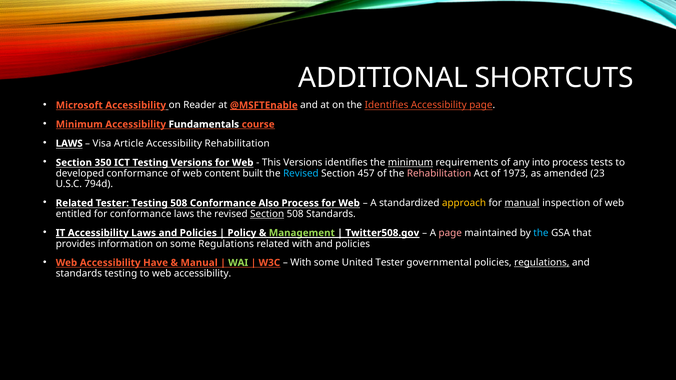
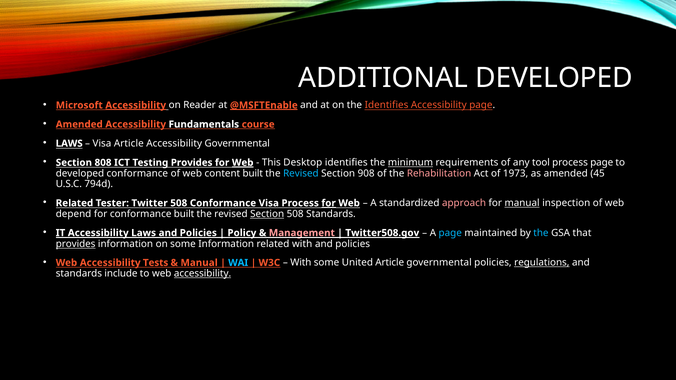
ADDITIONAL SHORTCUTS: SHORTCUTS -> DEVELOPED
Accessibility at (136, 105) underline: none -> present
Minimum at (79, 124): Minimum -> Amended
Accessibility Rehabilitation: Rehabilitation -> Governmental
350: 350 -> 808
Testing Versions: Versions -> Provides
Web at (243, 163) underline: none -> present
This Versions: Versions -> Desktop
into: into -> tool
process tests: tests -> page
457: 457 -> 908
23: 23 -> 45
Tester Testing: Testing -> Twitter
Conformance Also: Also -> Visa
for at (329, 203) underline: none -> present
approach colour: yellow -> pink
entitled: entitled -> depend
conformance laws: laws -> built
Management colour: light green -> pink
page at (450, 233) colour: pink -> light blue
provides at (76, 244) underline: none -> present
some Regulations: Regulations -> Information
Have: Have -> Tests
WAI colour: light green -> light blue
United Tester: Tester -> Article
standards testing: testing -> include
accessibility at (203, 274) underline: none -> present
